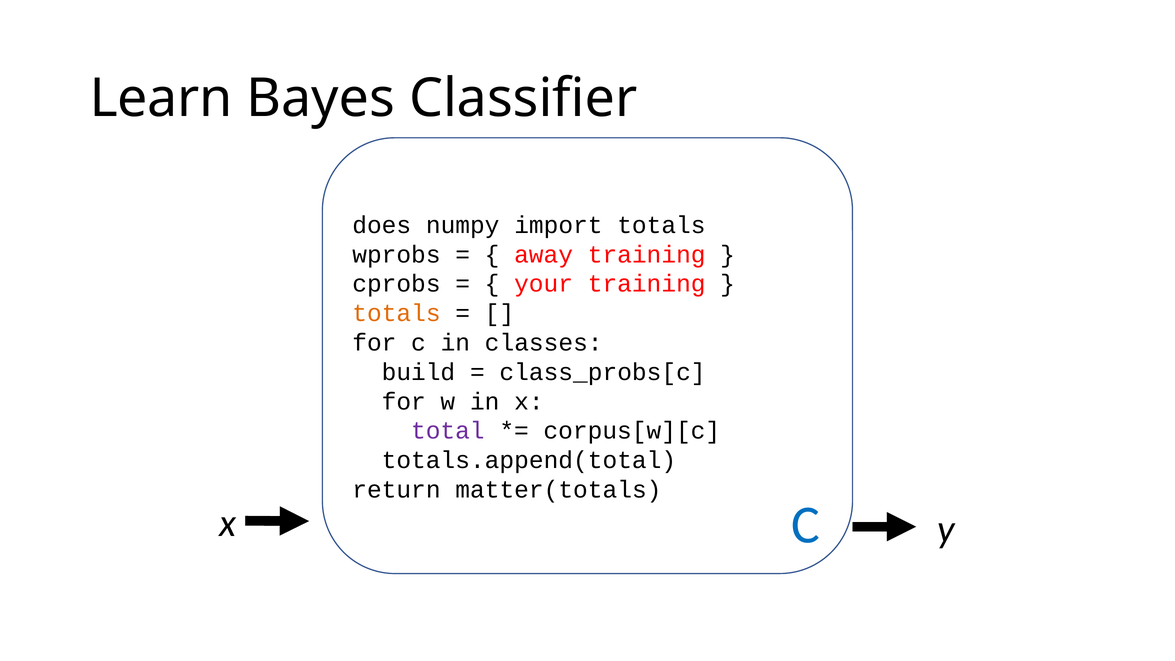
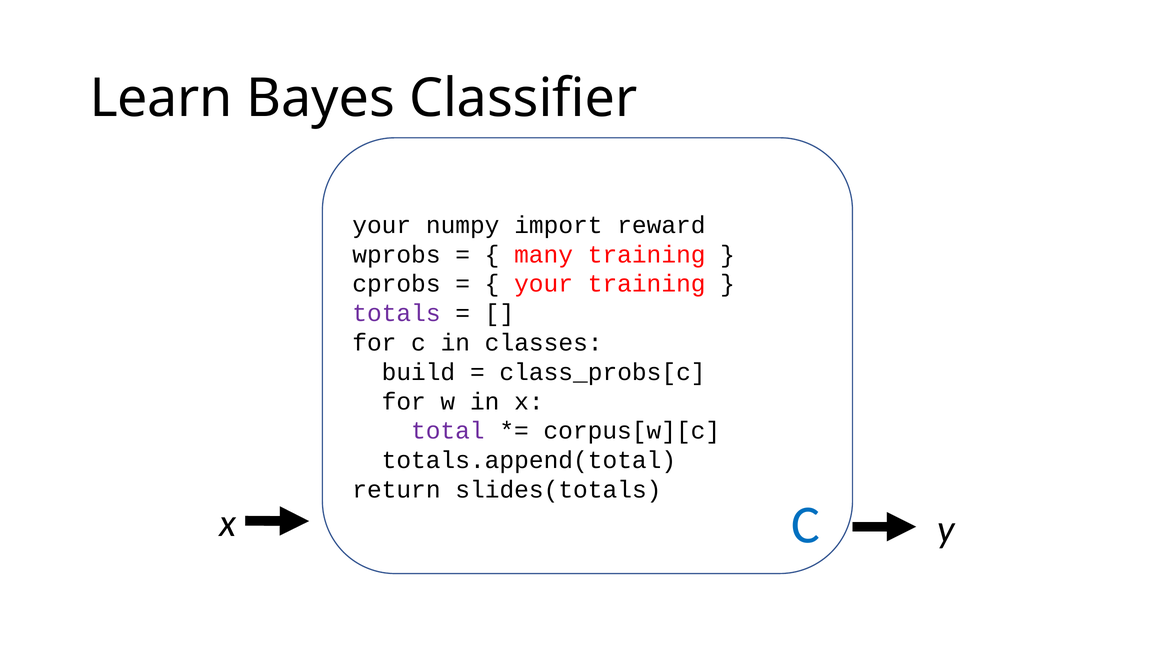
does at (382, 225): does -> your
import totals: totals -> reward
away: away -> many
totals at (396, 313) colour: orange -> purple
matter(totals: matter(totals -> slides(totals
